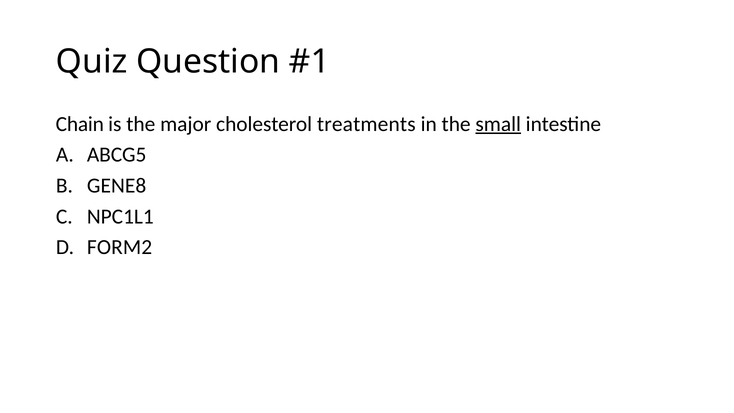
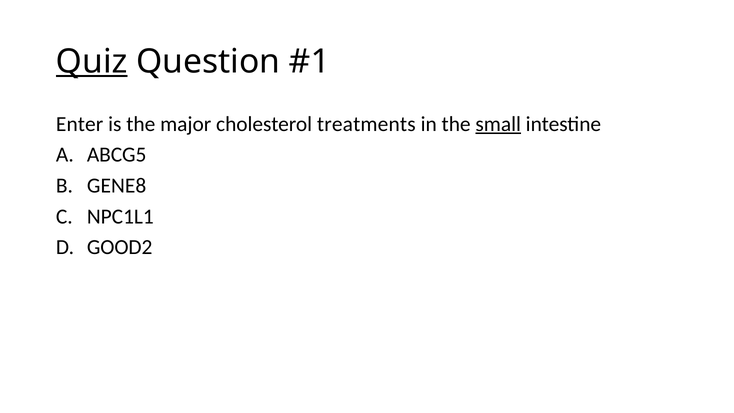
Quiz underline: none -> present
Chain: Chain -> Enter
FORM2: FORM2 -> GOOD2
